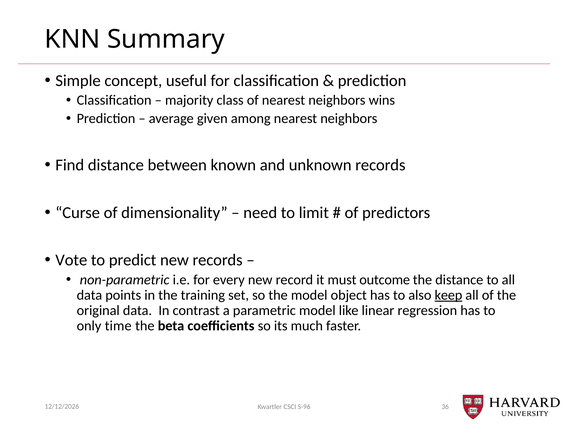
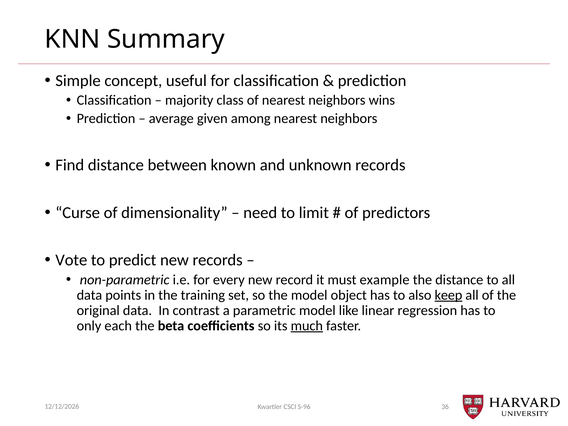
outcome: outcome -> example
time: time -> each
much underline: none -> present
